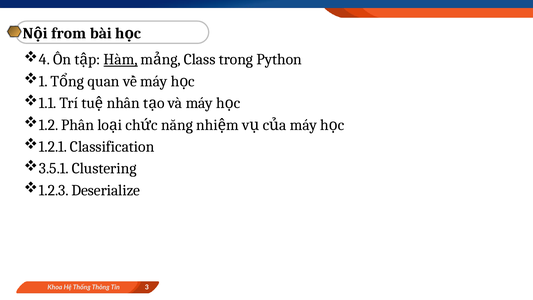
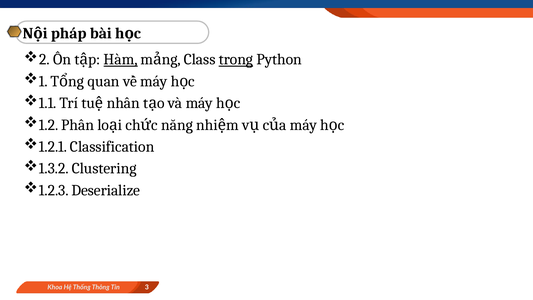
from: from -> pháp
4: 4 -> 2
trong underline: none -> present
3.5.1: 3.5.1 -> 1.3.2
